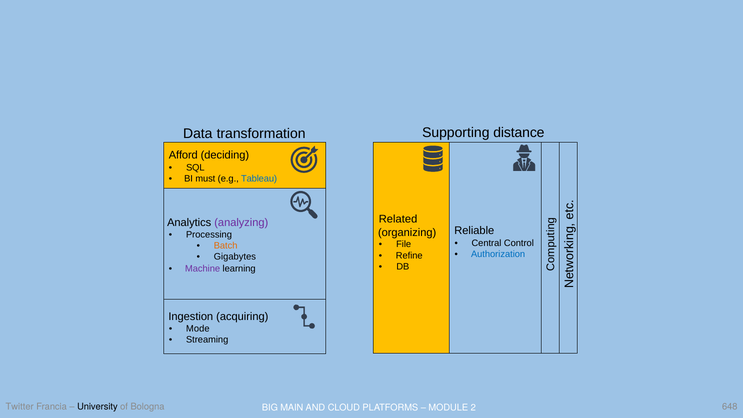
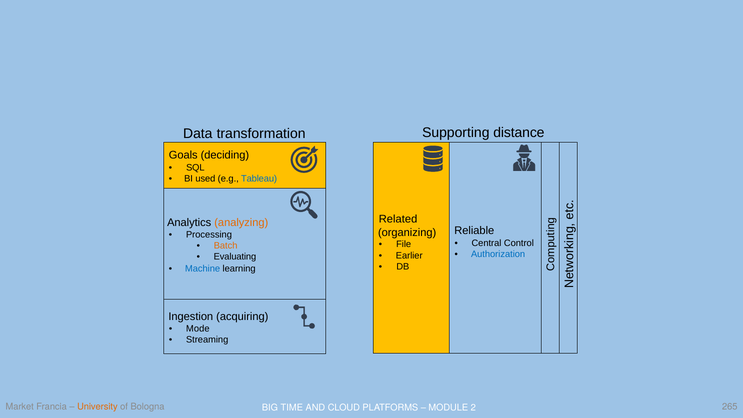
Afford: Afford -> Goals
must: must -> used
analyzing colour: purple -> orange
Refine: Refine -> Earlier
Gigabytes: Gigabytes -> Evaluating
Machine colour: purple -> blue
Twitter: Twitter -> Market
University colour: black -> orange
648: 648 -> 265
MAIN: MAIN -> TIME
